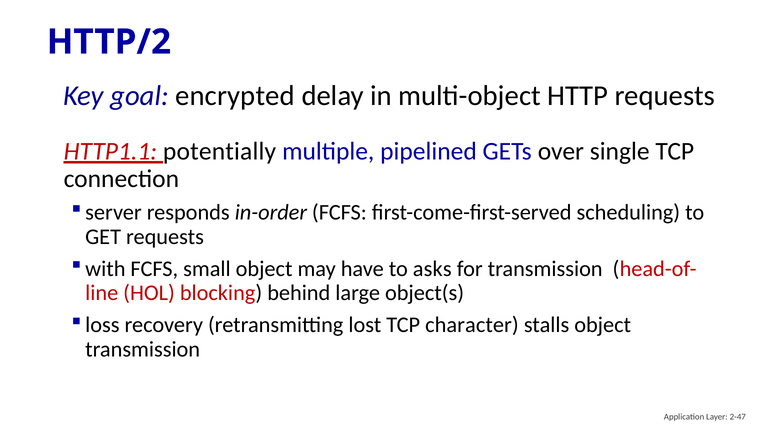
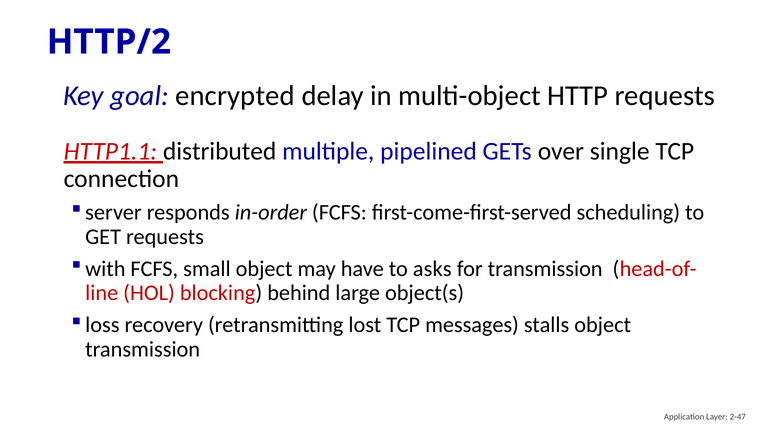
potentially: potentially -> distributed
character: character -> messages
